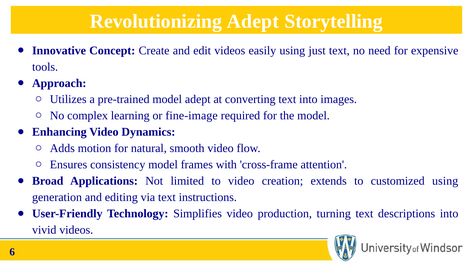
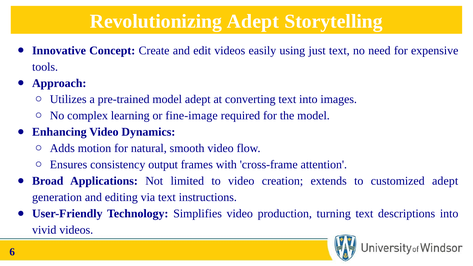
consistency model: model -> output
customized using: using -> adept
